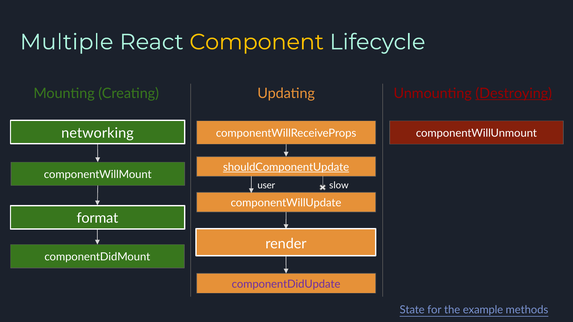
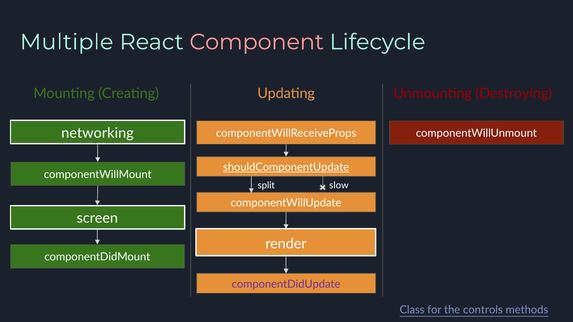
Component colour: yellow -> pink
Destroying underline: present -> none
user: user -> split
format: format -> screen
State: State -> Class
example: example -> controls
